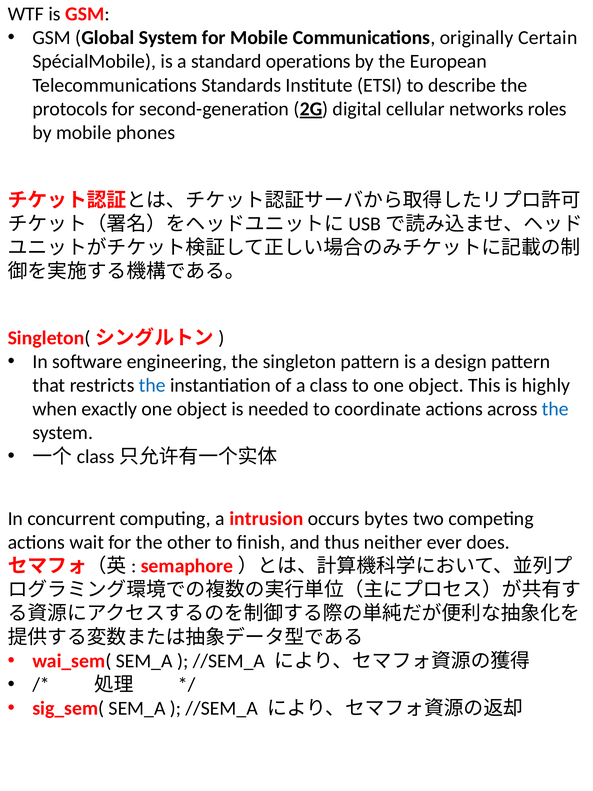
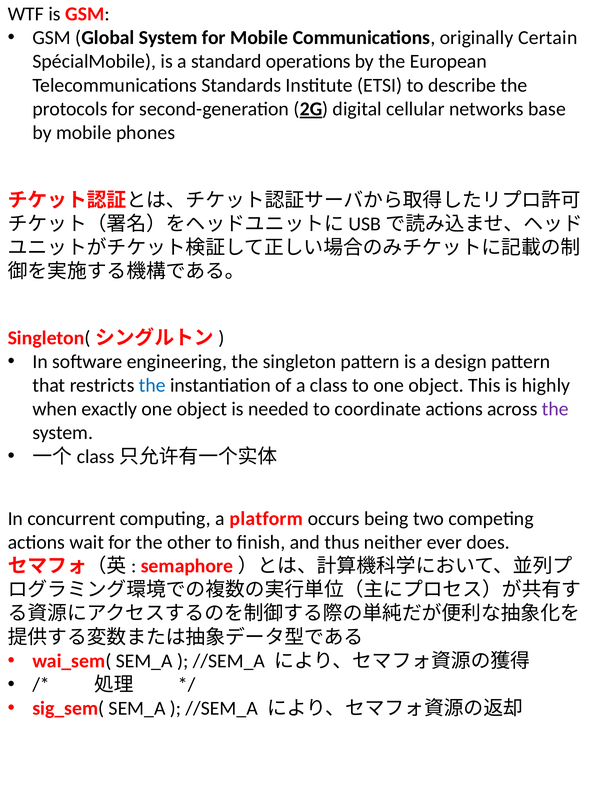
roles: roles -> base
the at (555, 409) colour: blue -> purple
intrusion: intrusion -> platform
bytes: bytes -> being
